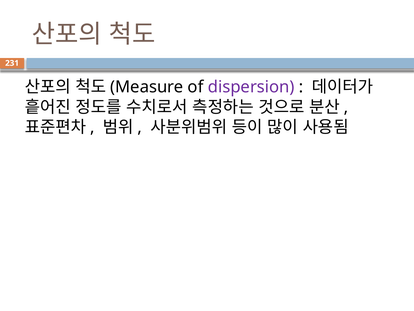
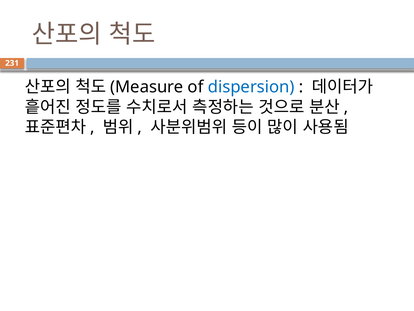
dispersion colour: purple -> blue
